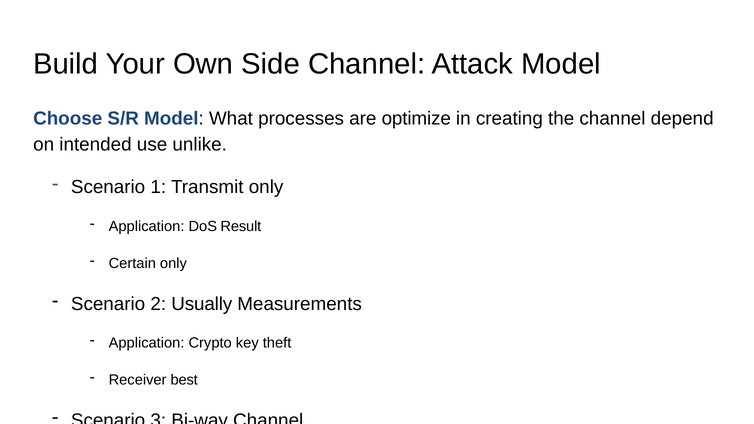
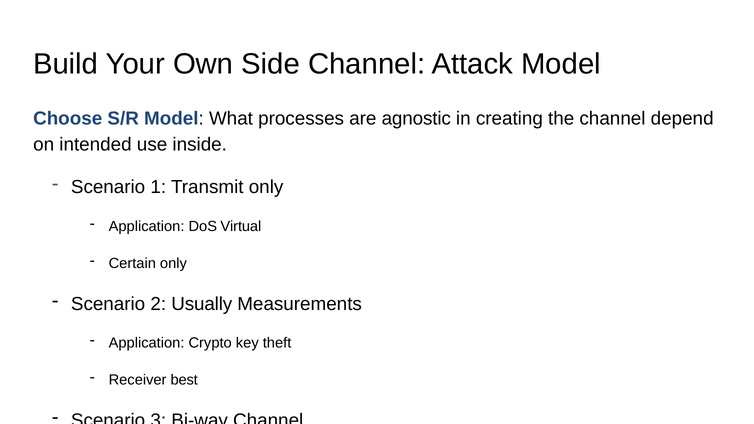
optimize: optimize -> agnostic
unlike: unlike -> inside
Result: Result -> Virtual
